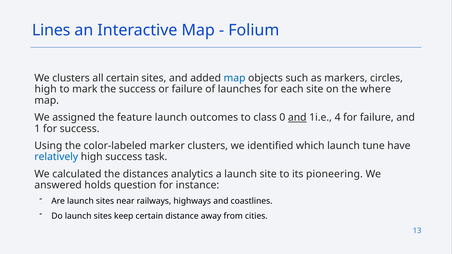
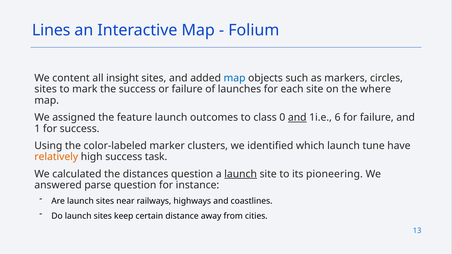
We clusters: clusters -> content
all certain: certain -> insight
high at (46, 89): high -> sites
4: 4 -> 6
relatively colour: blue -> orange
distances analytics: analytics -> question
launch at (241, 174) underline: none -> present
holds: holds -> parse
